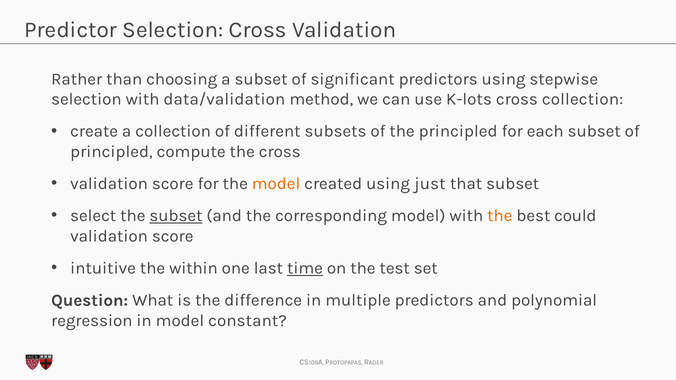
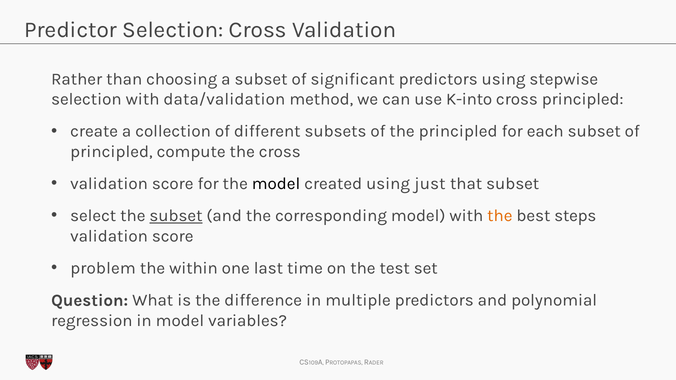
K-lots: K-lots -> K-into
cross collection: collection -> principled
model at (276, 184) colour: orange -> black
could: could -> steps
intuitive: intuitive -> problem
time underline: present -> none
constant: constant -> variables
